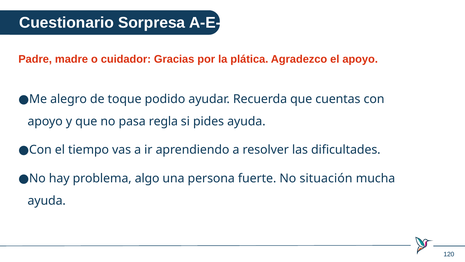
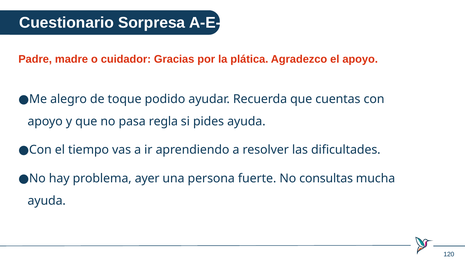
algo: algo -> ayer
situación: situación -> consultas
